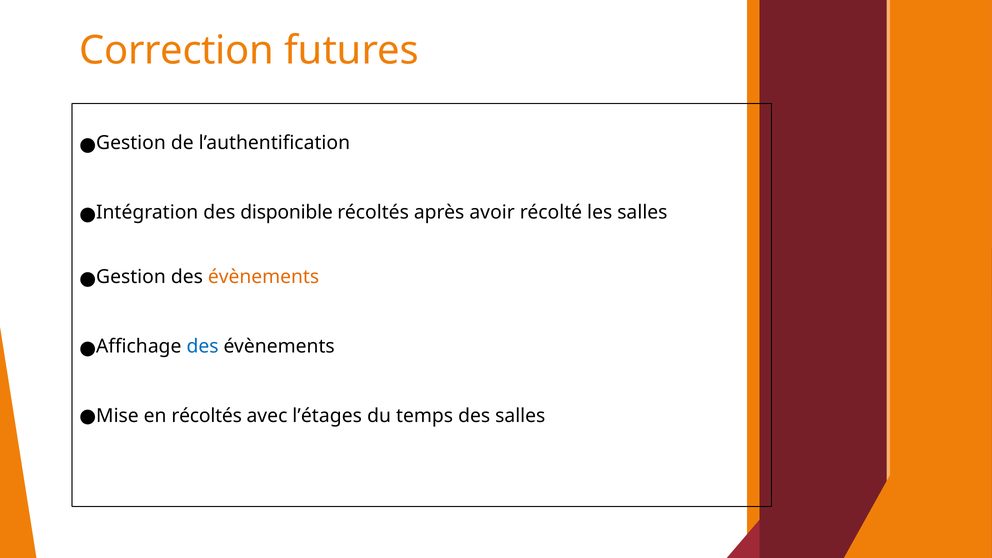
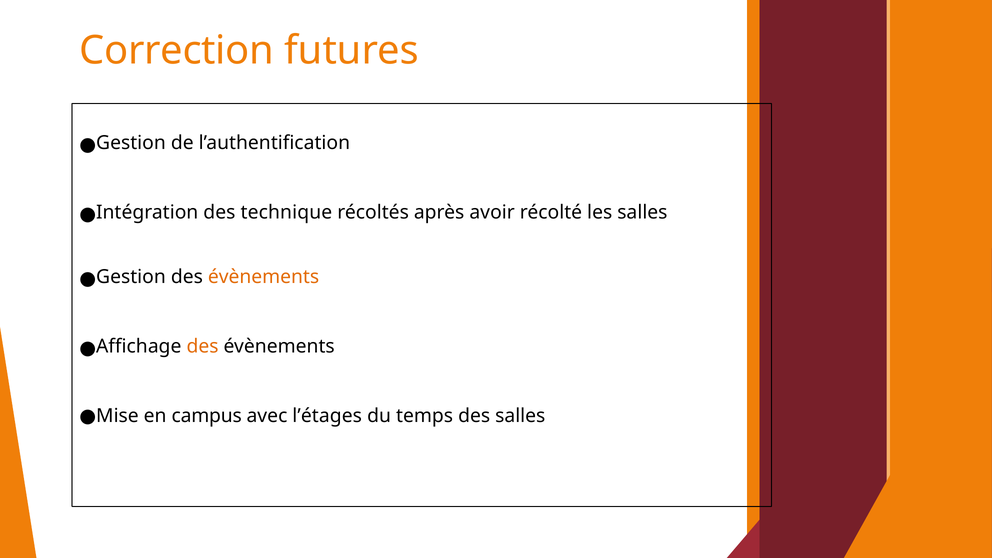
disponible: disponible -> technique
des at (203, 347) colour: blue -> orange
en récoltés: récoltés -> campus
